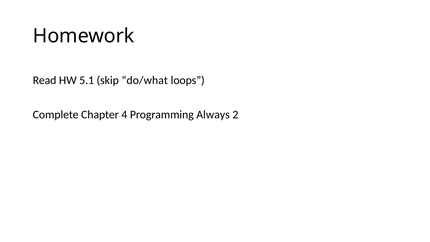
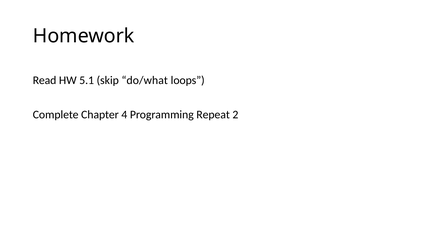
Always: Always -> Repeat
